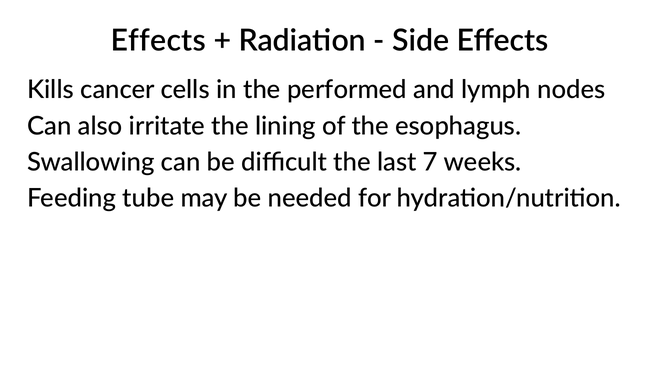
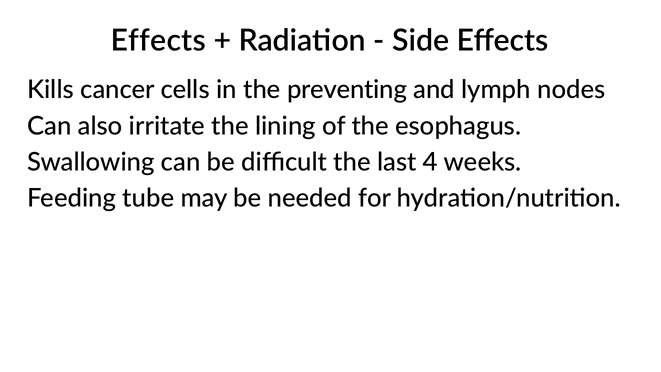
performed: performed -> preventing
7: 7 -> 4
